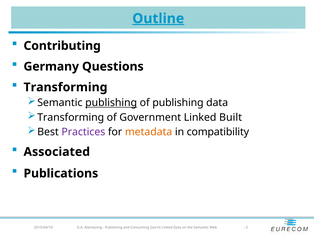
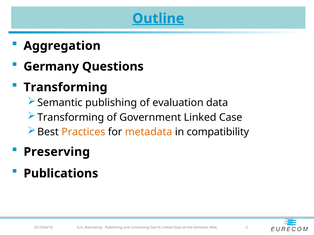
Contributing: Contributing -> Aggregation
publishing at (111, 103) underline: present -> none
of publishing: publishing -> evaluation
Built: Built -> Case
Practices colour: purple -> orange
Associated: Associated -> Preserving
